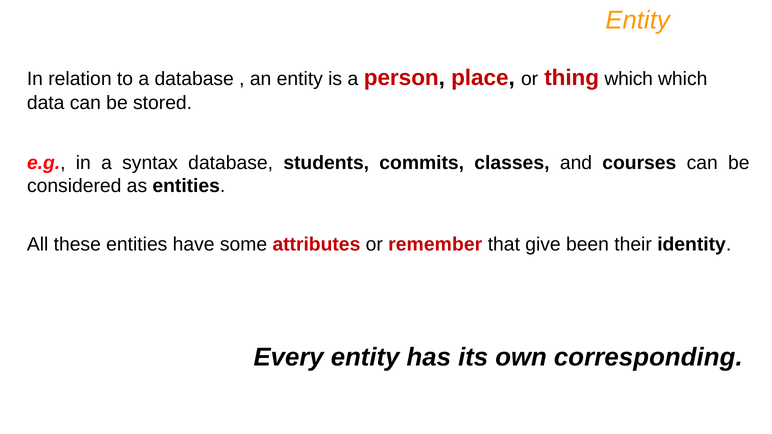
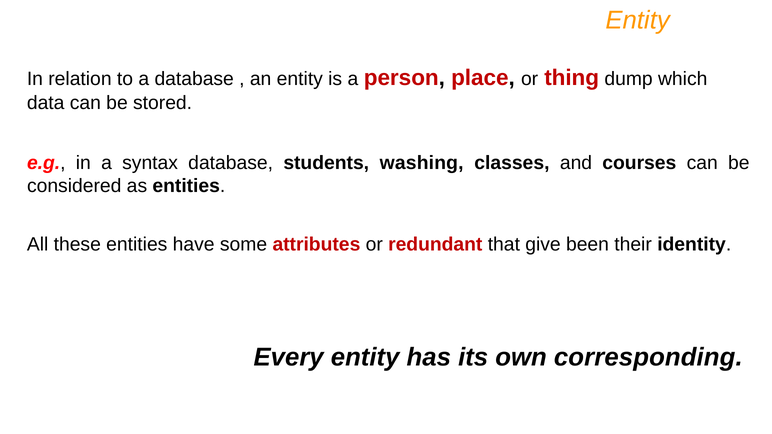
thing which: which -> dump
commits: commits -> washing
remember: remember -> redundant
